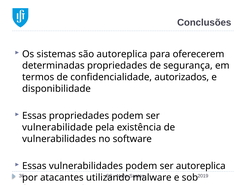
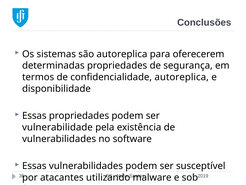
confidencialidade autorizados: autorizados -> autoreplica
ser autoreplica: autoreplica -> susceptível
